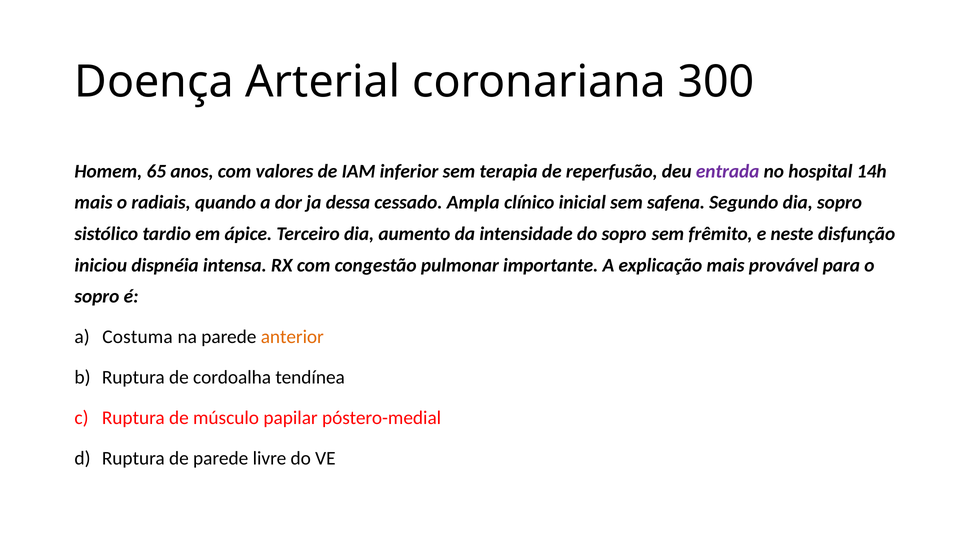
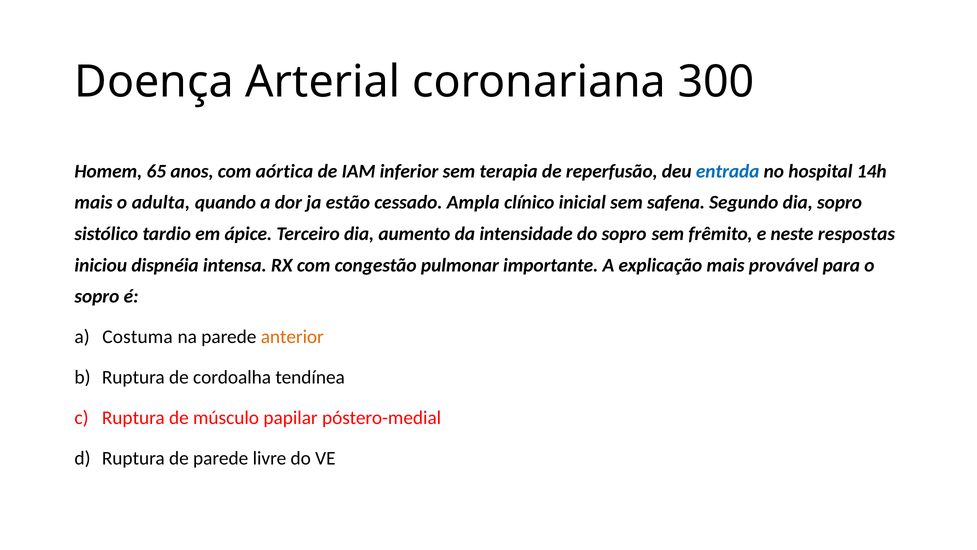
valores: valores -> aórtica
entrada colour: purple -> blue
radiais: radiais -> adulta
dessa: dessa -> estão
disfunção: disfunção -> respostas
